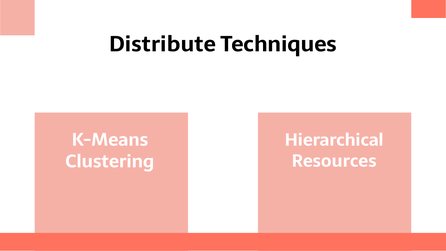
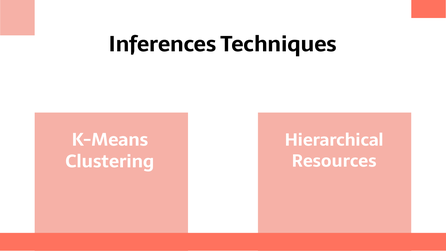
Distribute: Distribute -> Inferences
